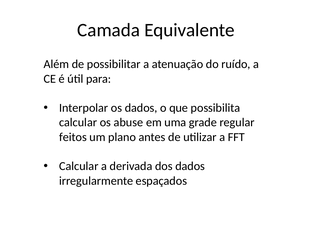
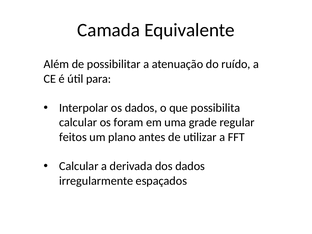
abuse: abuse -> foram
